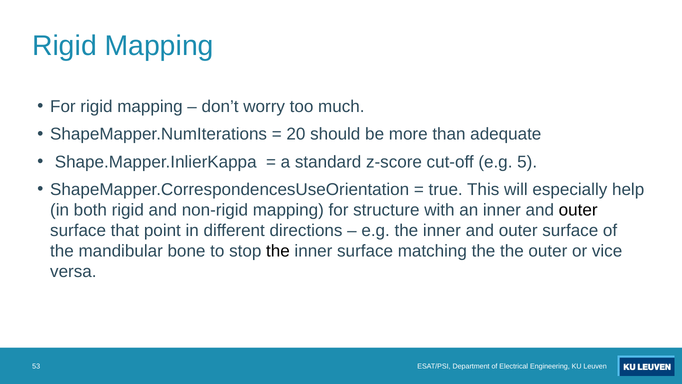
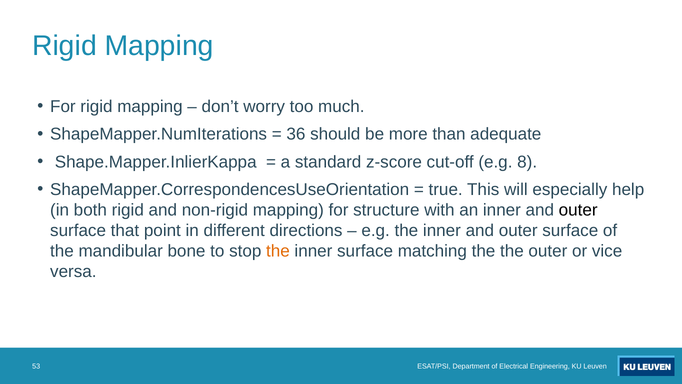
20: 20 -> 36
5: 5 -> 8
the at (278, 251) colour: black -> orange
